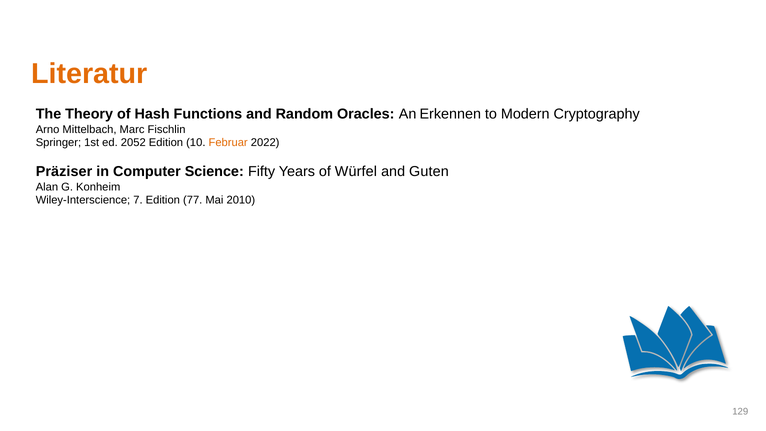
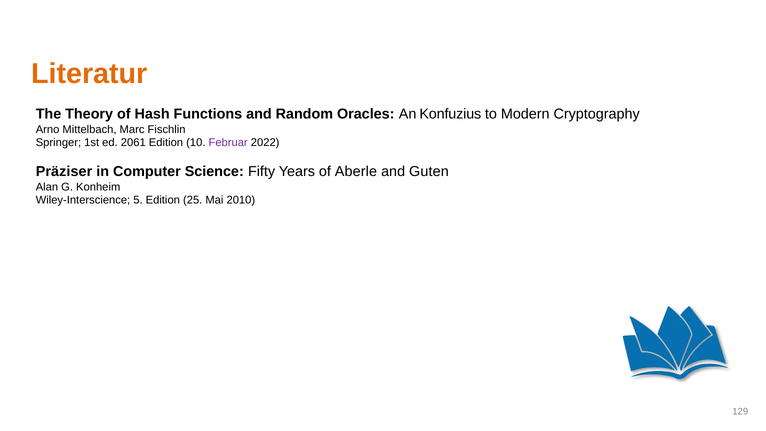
Erkennen: Erkennen -> Konfuzius
2052: 2052 -> 2061
Februar colour: orange -> purple
Würfel: Würfel -> Aberle
7: 7 -> 5
77: 77 -> 25
